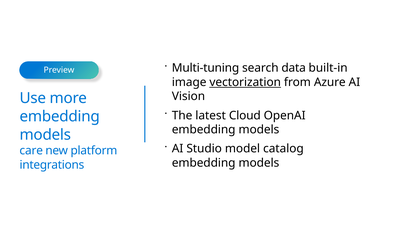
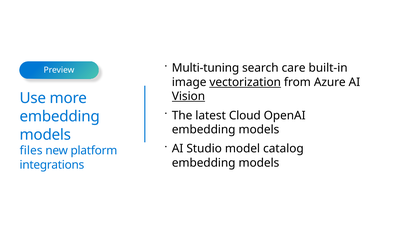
data: data -> care
Vision underline: none -> present
care: care -> files
